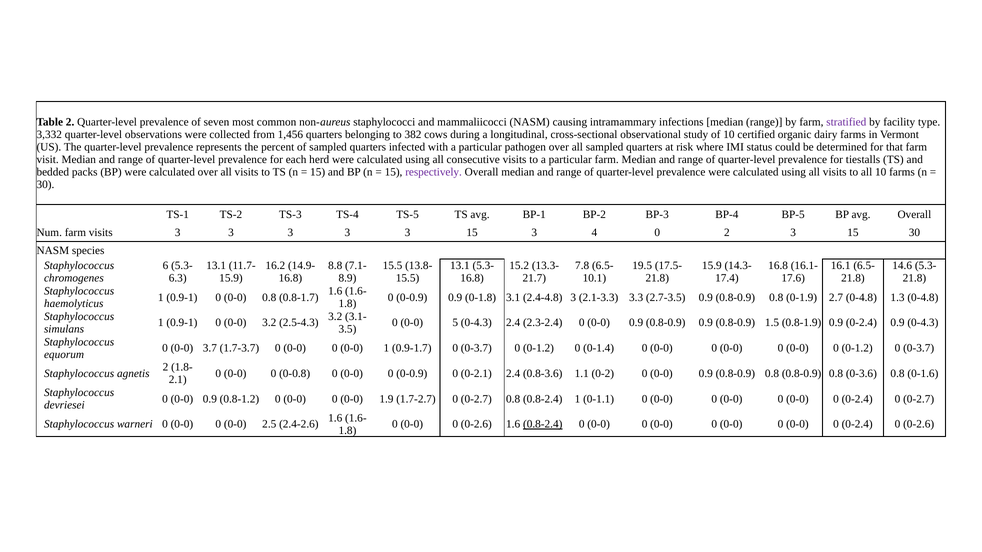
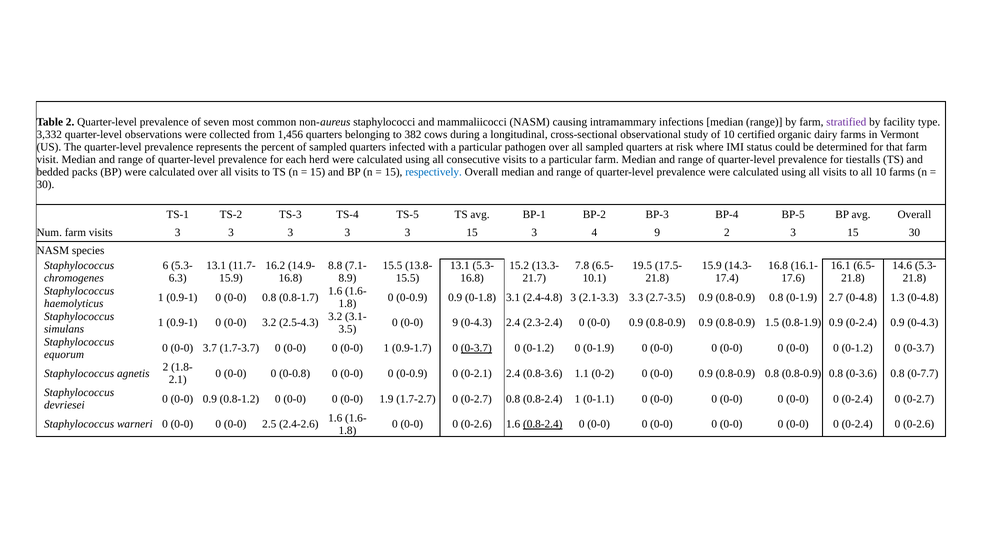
respectively colour: purple -> blue
4 0: 0 -> 9
0-0 5: 5 -> 9
0-3.7 at (476, 348) underline: none -> present
0 0-1.4: 0-1.4 -> 0-1.9
0-1.6: 0-1.6 -> 0-7.7
